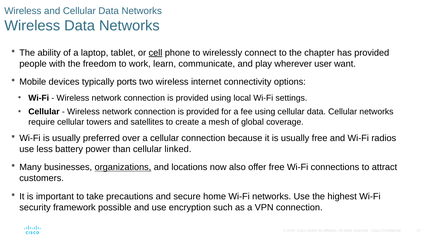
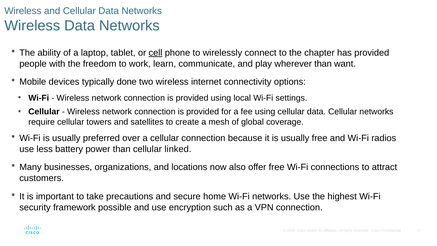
wherever user: user -> than
ports: ports -> done
organizations underline: present -> none
